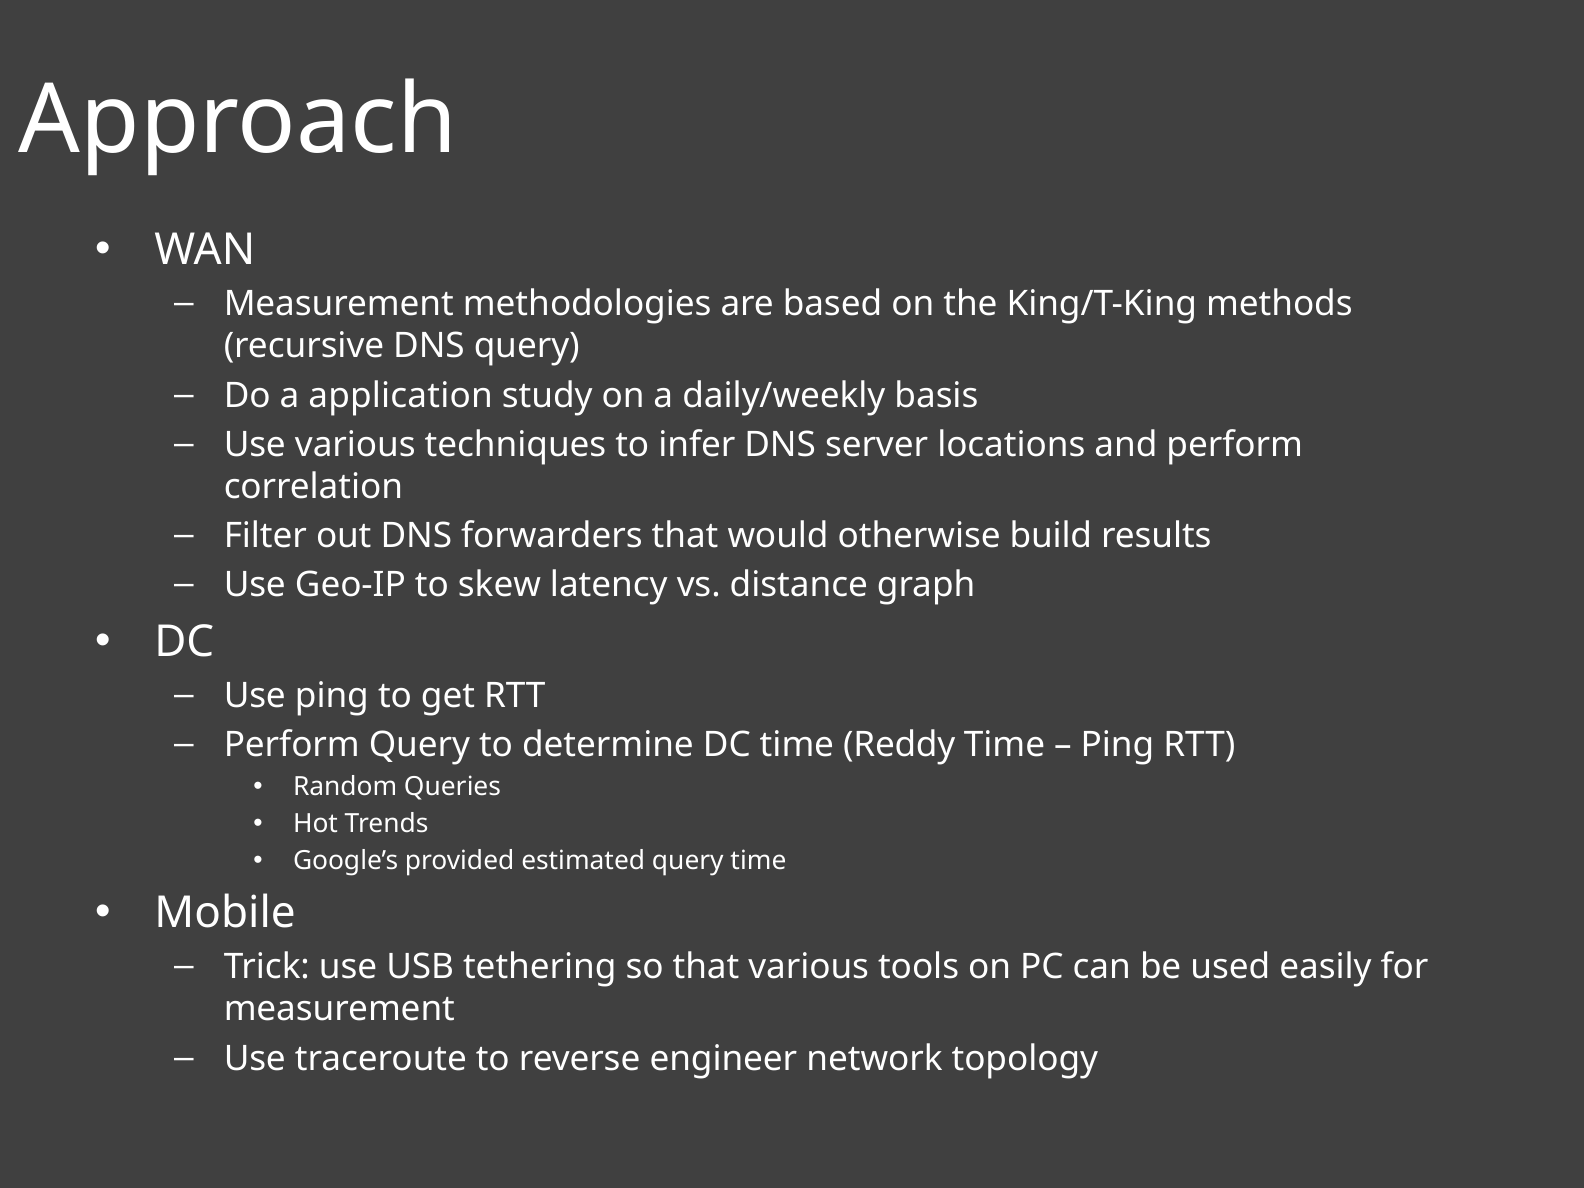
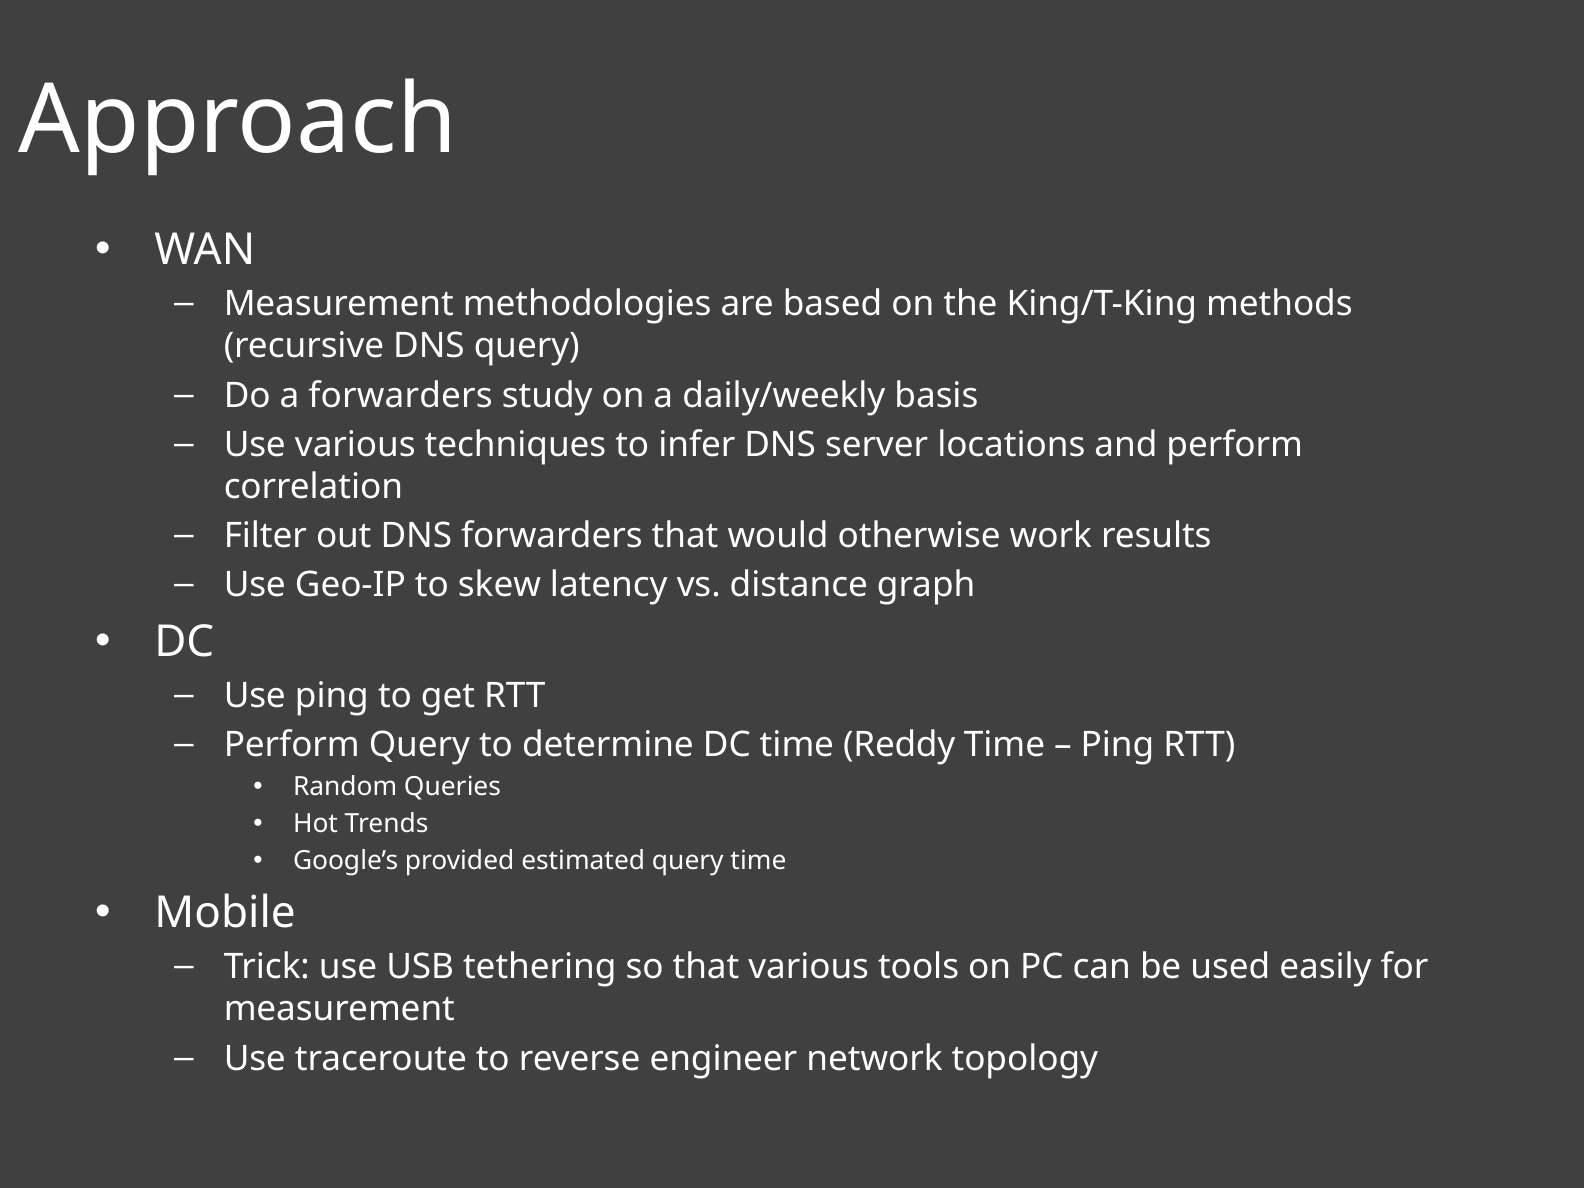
a application: application -> forwarders
build: build -> work
